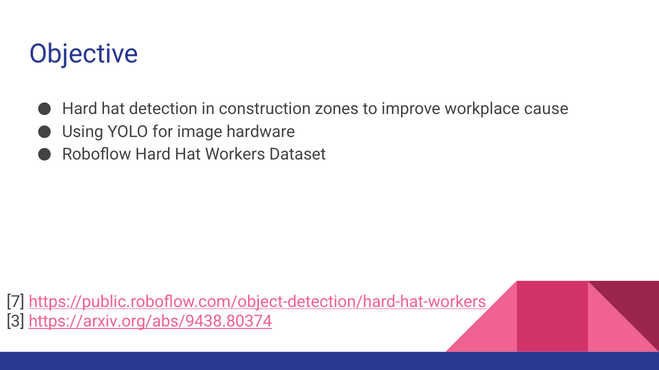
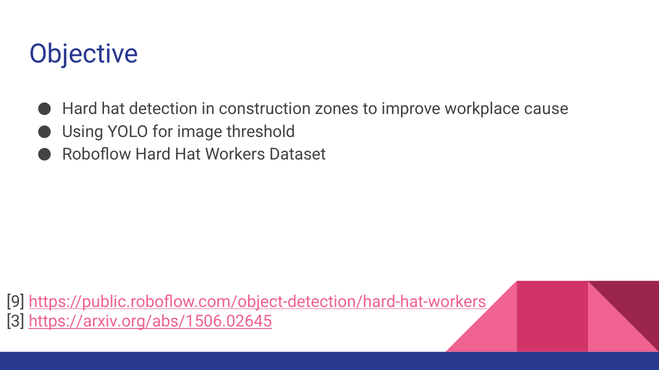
hardware: hardware -> threshold
7: 7 -> 9
https://arxiv.org/abs/9438.80374: https://arxiv.org/abs/9438.80374 -> https://arxiv.org/abs/1506.02645
